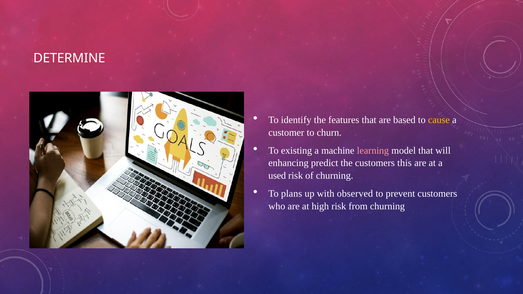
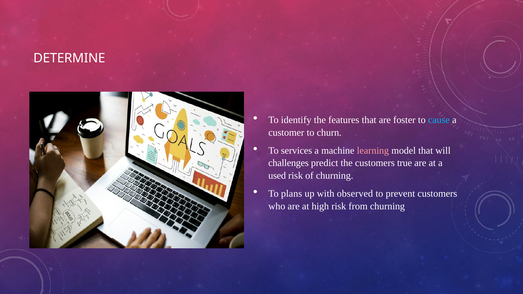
based: based -> foster
cause colour: yellow -> light blue
existing: existing -> services
enhancing: enhancing -> challenges
this: this -> true
